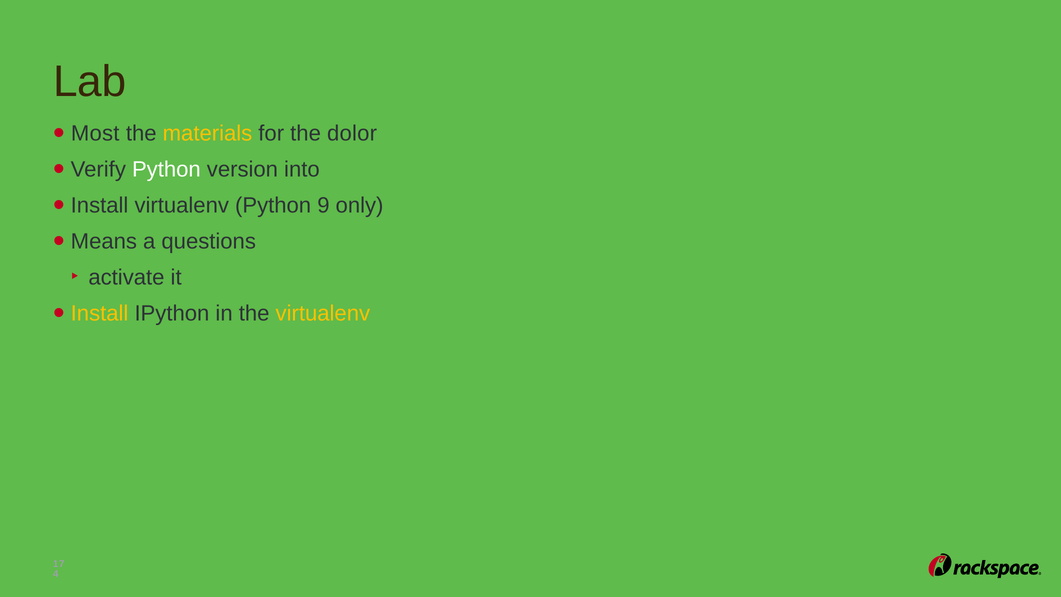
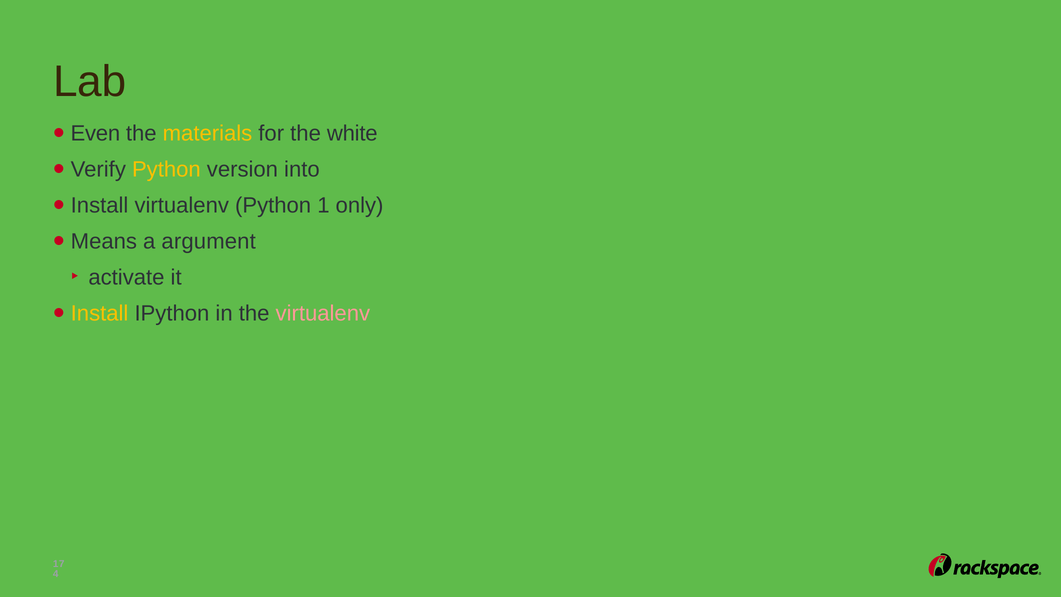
Most: Most -> Even
dolor: dolor -> white
Python at (166, 169) colour: white -> yellow
9: 9 -> 1
questions: questions -> argument
virtualenv at (323, 314) colour: yellow -> pink
